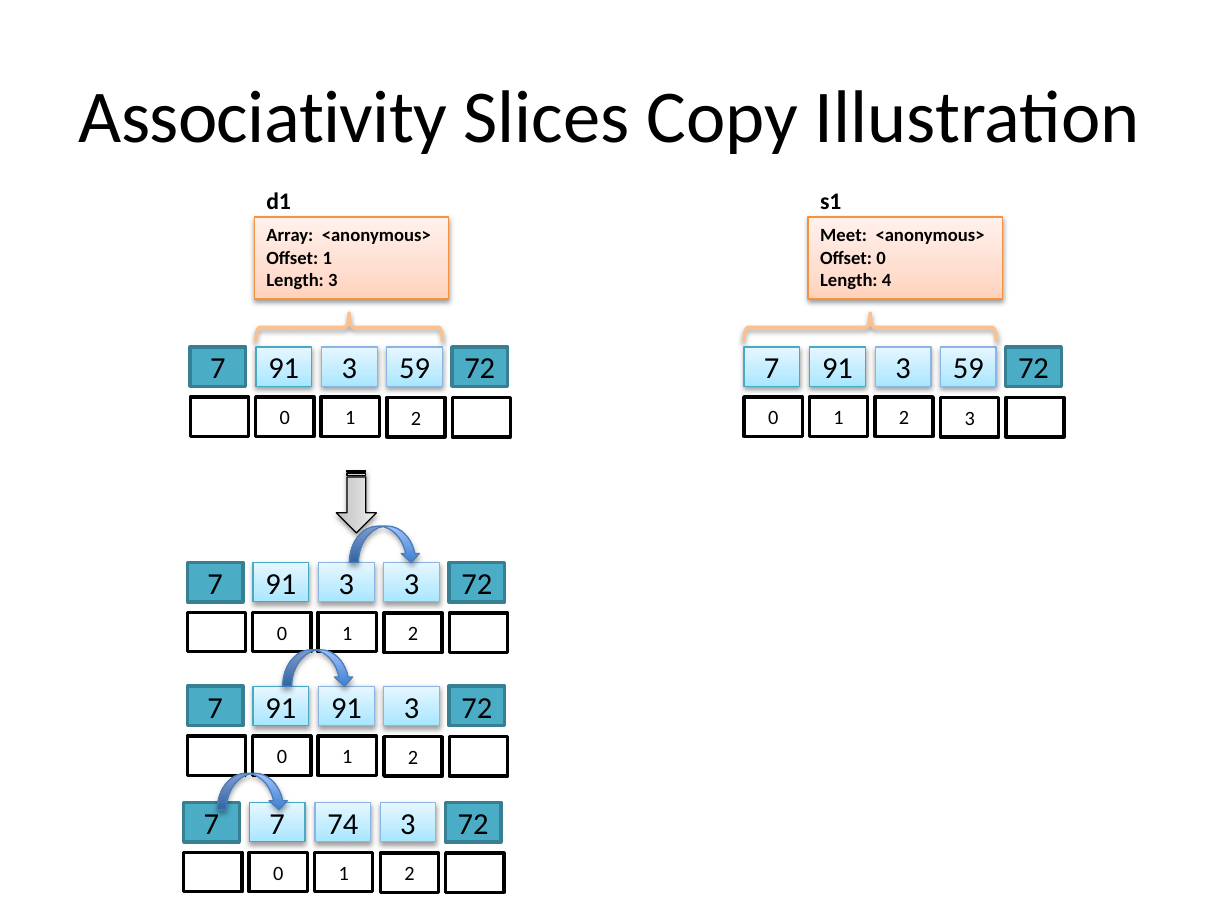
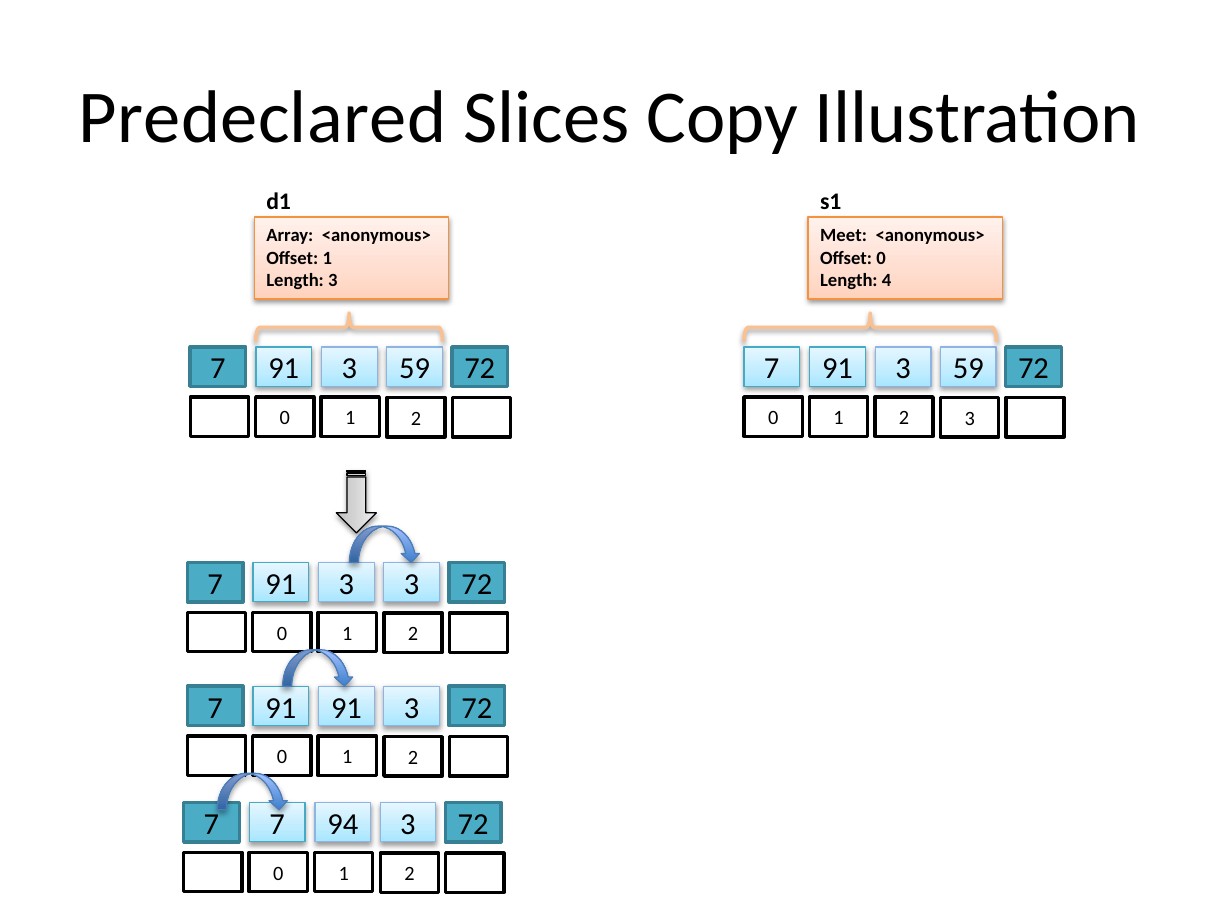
Associativity: Associativity -> Predeclared
74: 74 -> 94
